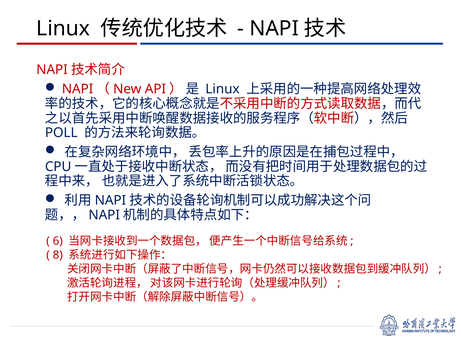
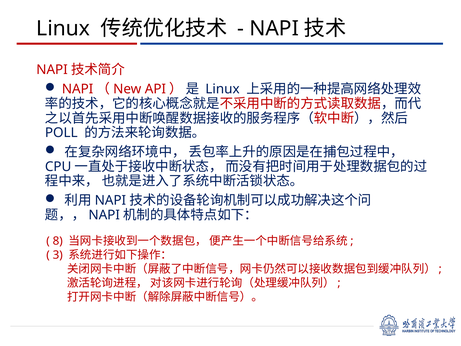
6: 6 -> 8
8: 8 -> 3
